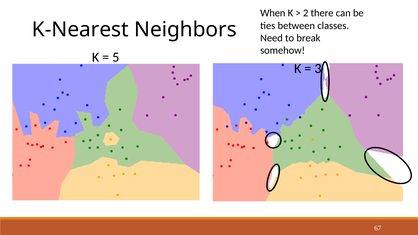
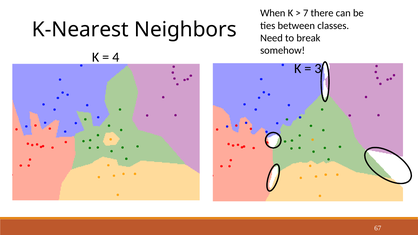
2: 2 -> 7
5: 5 -> 4
